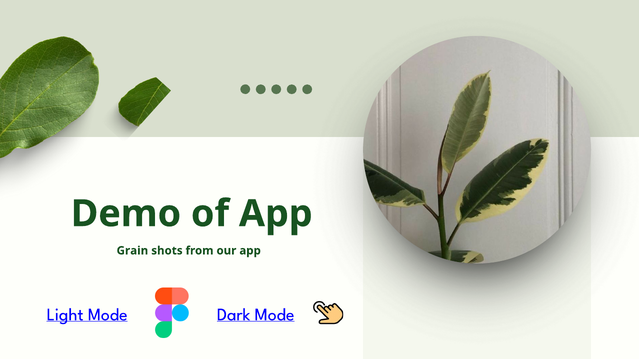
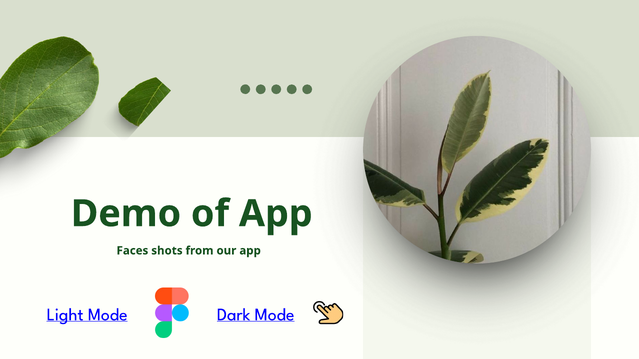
Grain: Grain -> Faces
